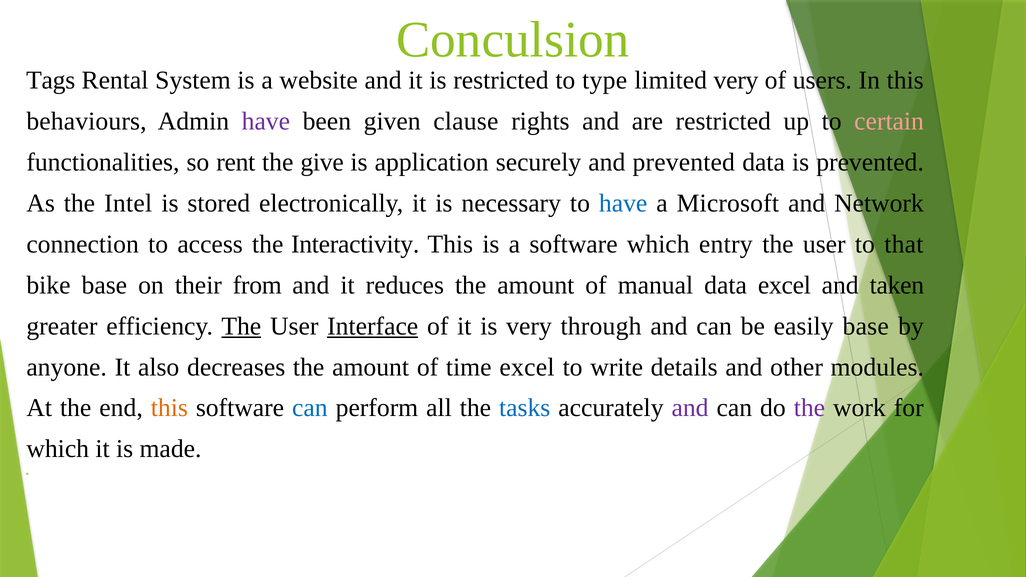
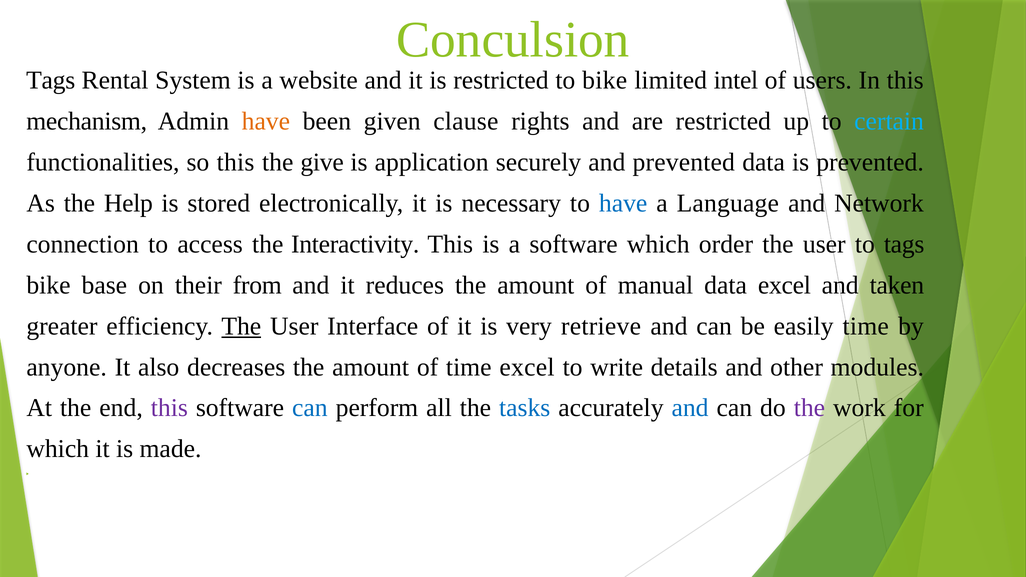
to type: type -> bike
limited very: very -> intel
behaviours: behaviours -> mechanism
have at (266, 121) colour: purple -> orange
certain colour: pink -> light blue
so rent: rent -> this
Intel: Intel -> Help
Microsoft: Microsoft -> Language
entry: entry -> order
to that: that -> tags
Interface underline: present -> none
through: through -> retrieve
easily base: base -> time
this at (169, 408) colour: orange -> purple
and at (690, 408) colour: purple -> blue
